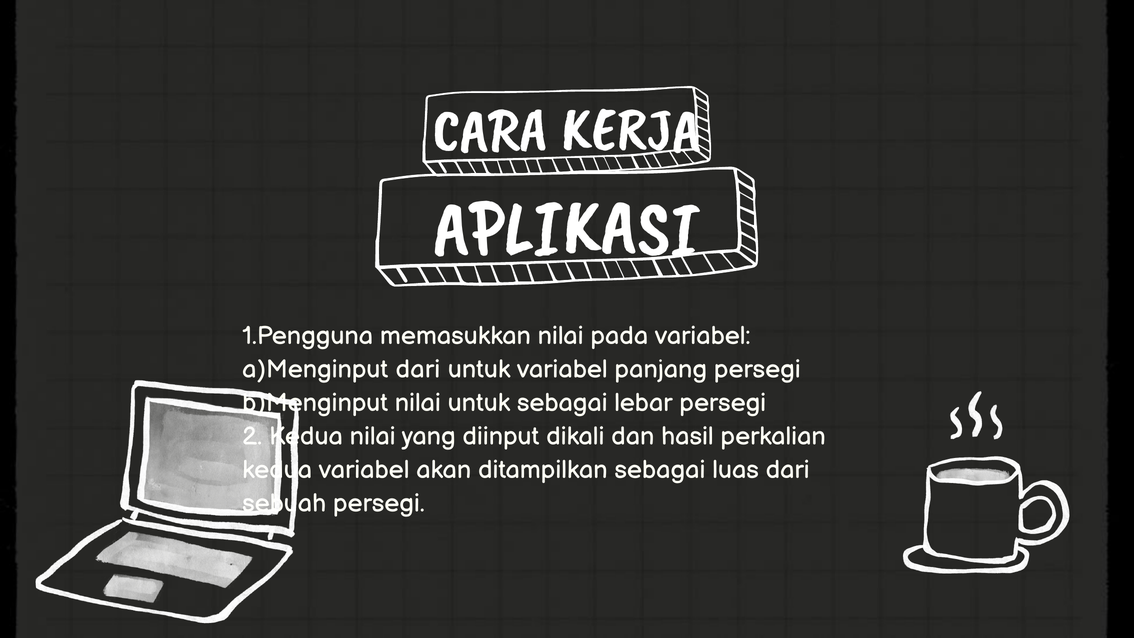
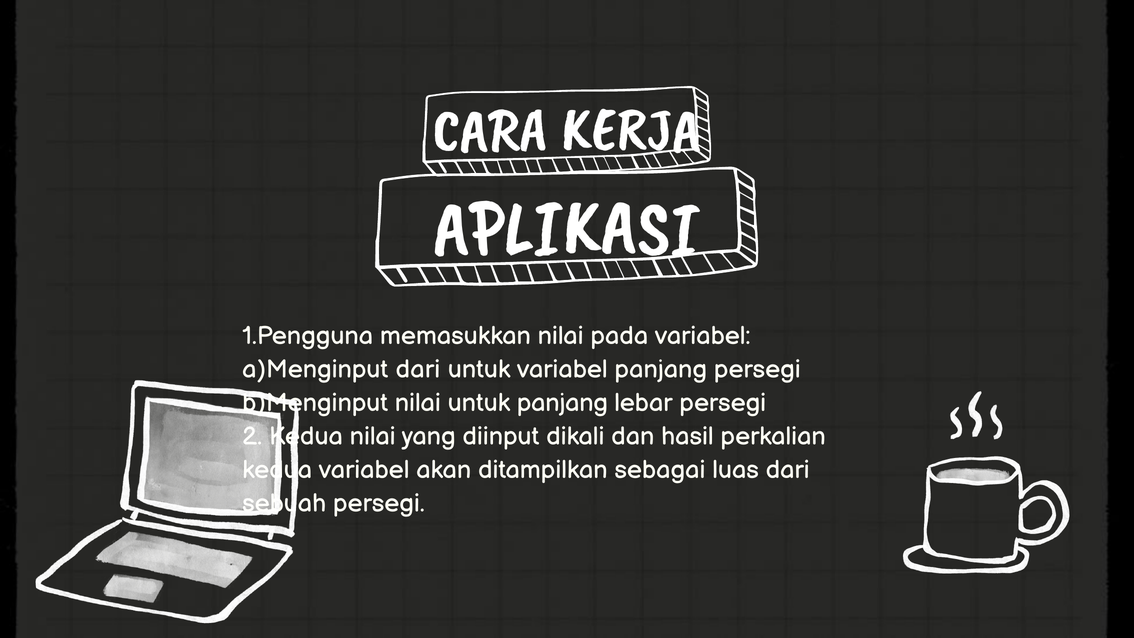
untuk sebagai: sebagai -> panjang
